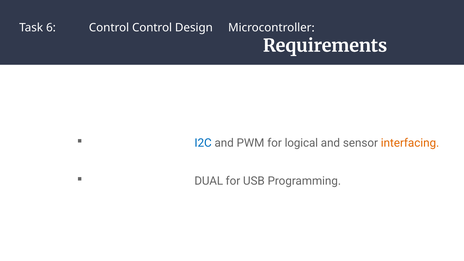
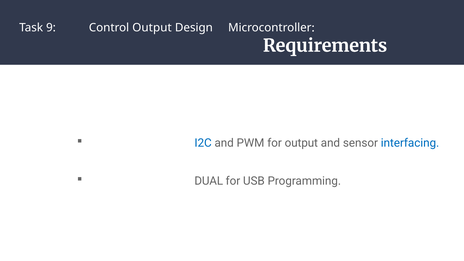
6: 6 -> 9
Control Control: Control -> Output
for logical: logical -> output
interfacing colour: orange -> blue
